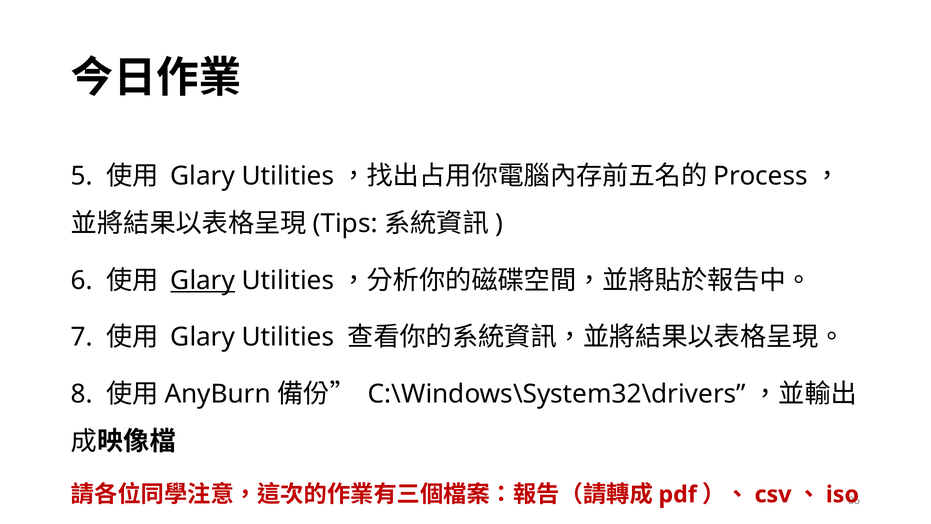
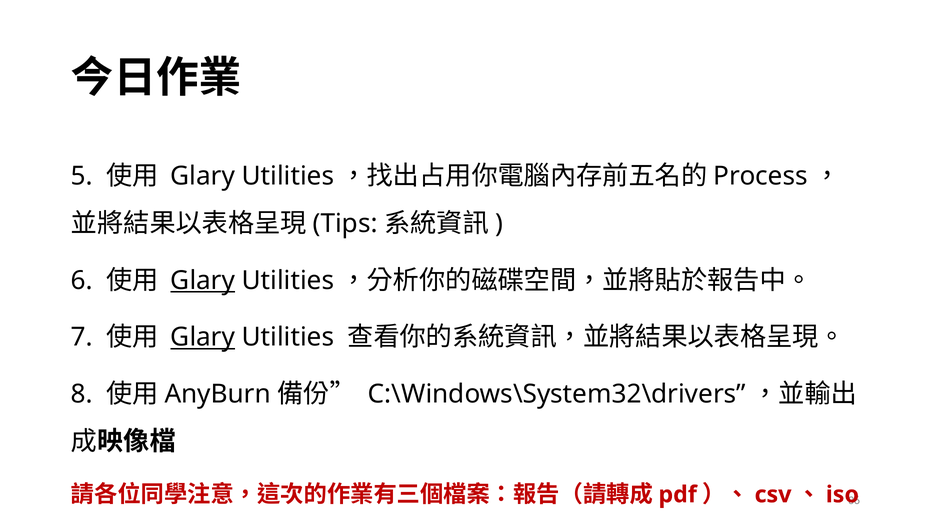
Glary at (203, 337) underline: none -> present
